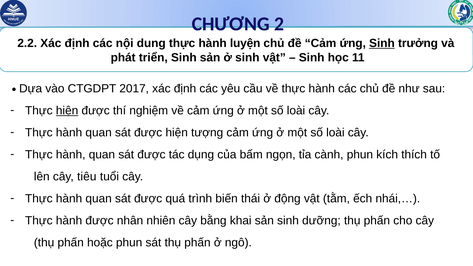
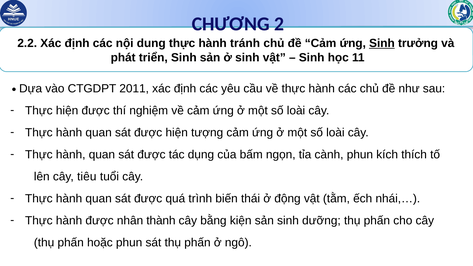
luyện: luyện -> tránh
2017: 2017 -> 2011
hiện at (67, 111) underline: present -> none
nhiên: nhiên -> thành
khai: khai -> kiện
